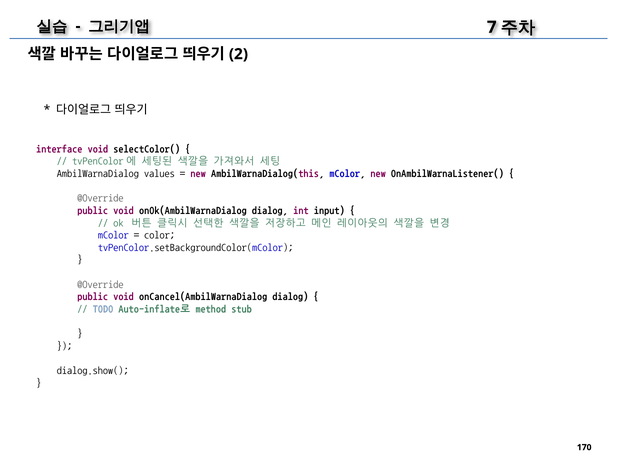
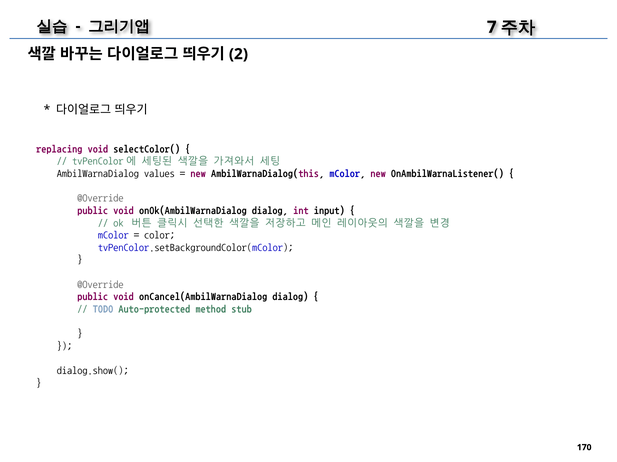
interface: interface -> replacing
Auto-inflate로: Auto-inflate로 -> Auto-protected
